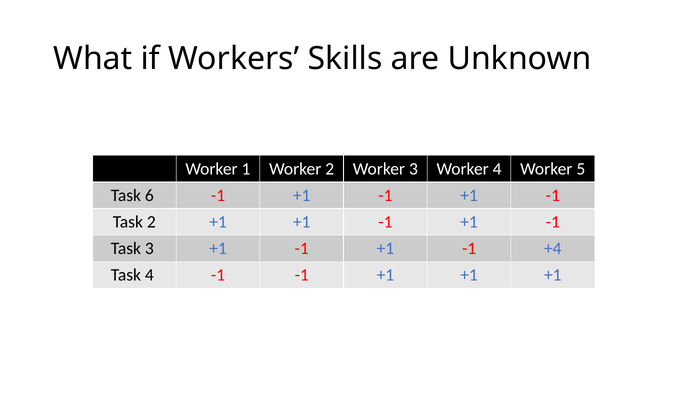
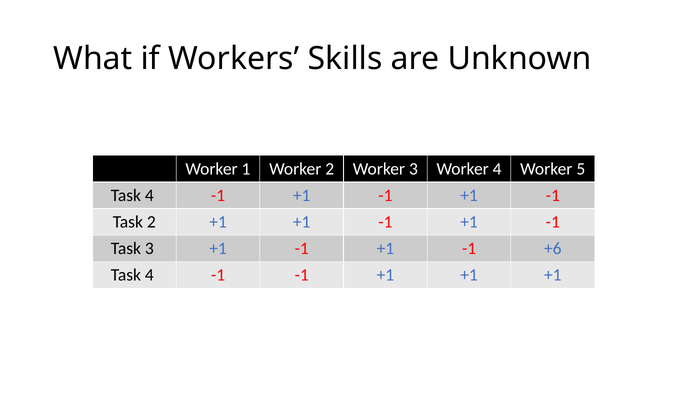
6 at (149, 195): 6 -> 4
+4: +4 -> +6
